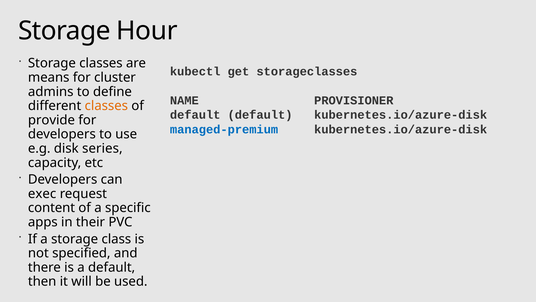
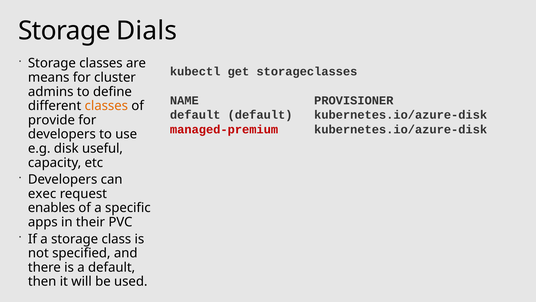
Hour: Hour -> Dials
managed-premium colour: blue -> red
series: series -> useful
content: content -> enables
